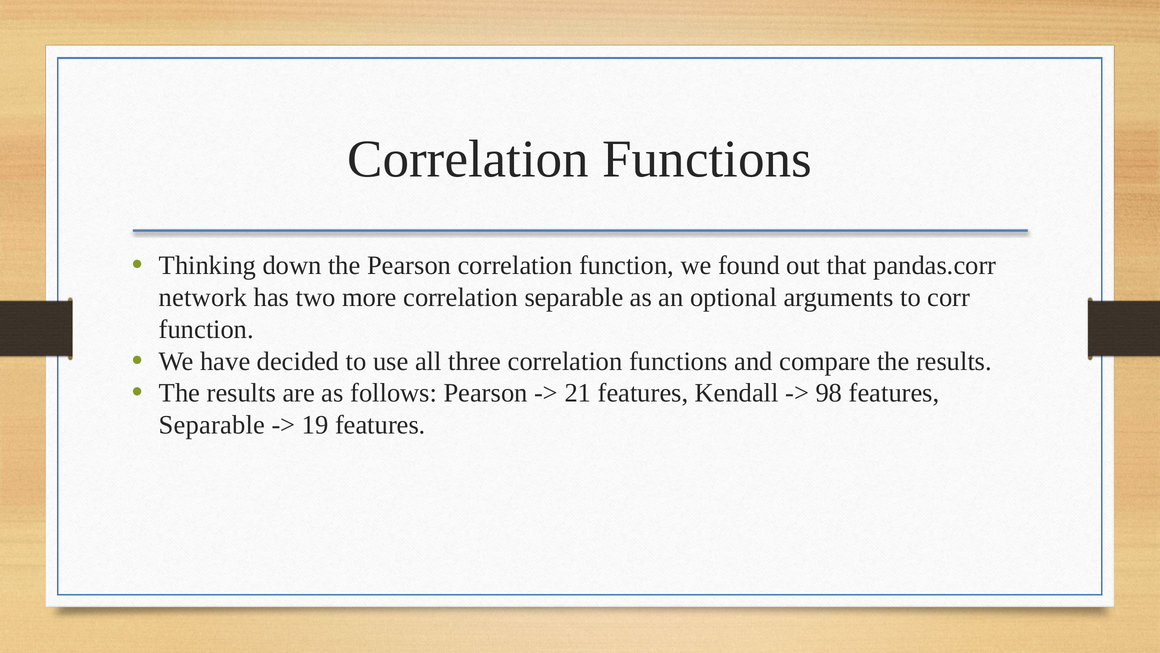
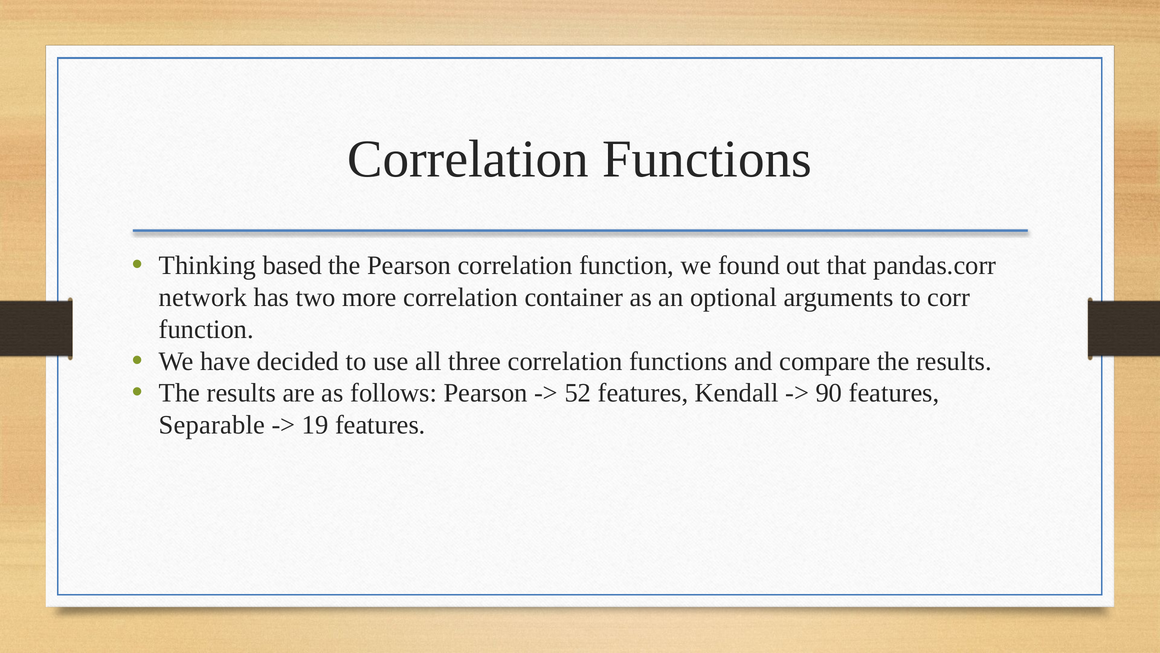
down: down -> based
correlation separable: separable -> container
21: 21 -> 52
98: 98 -> 90
